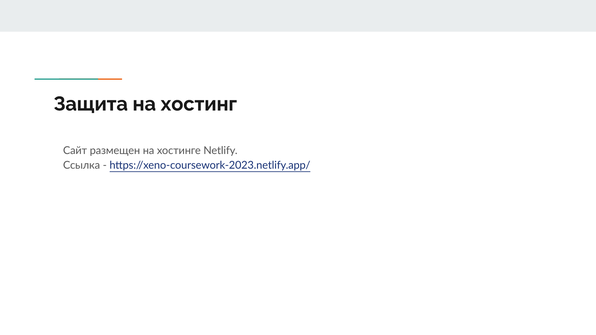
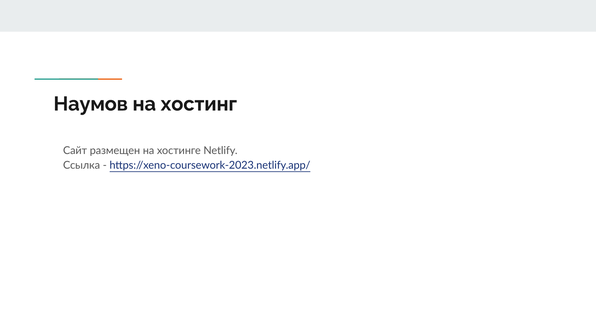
Защита: Защита -> Наумов
